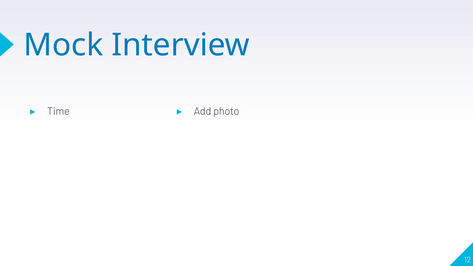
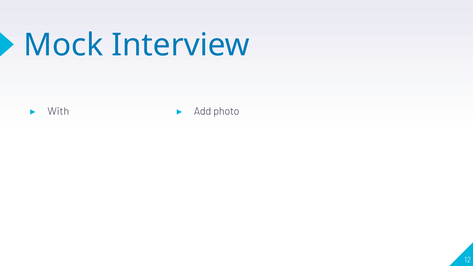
Time: Time -> With
